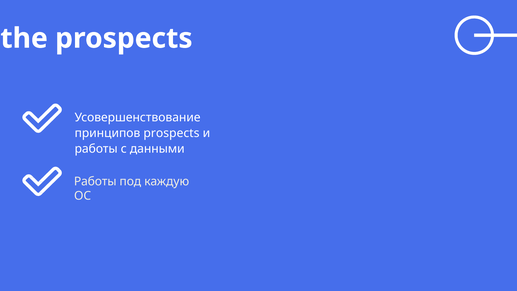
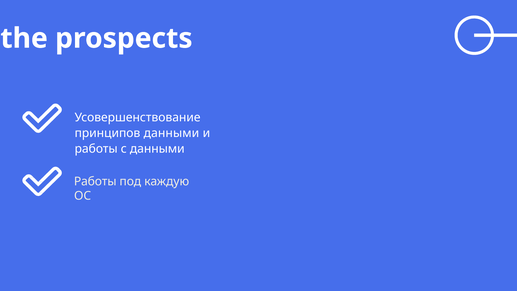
принципов prospects: prospects -> данными
